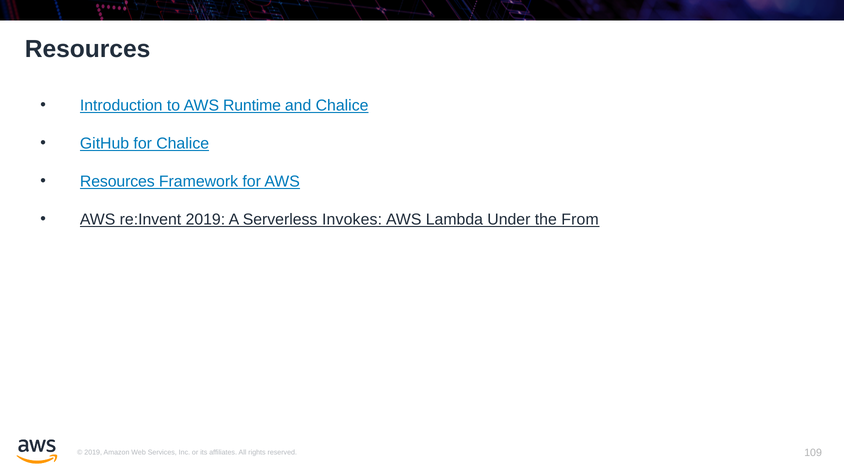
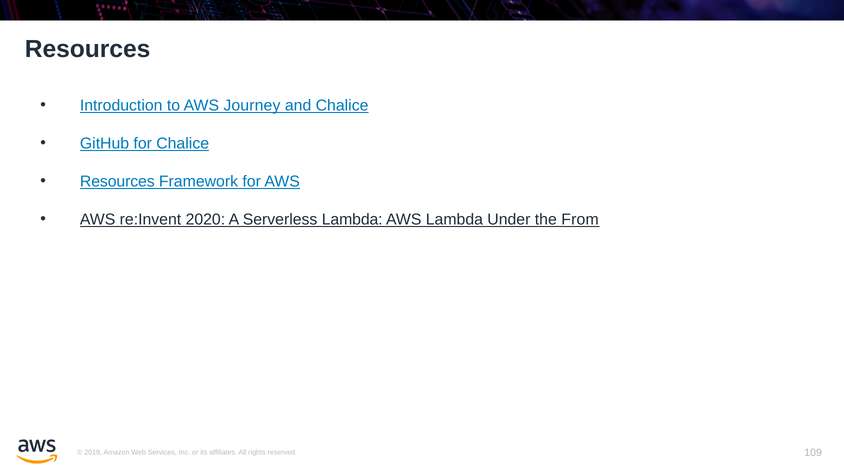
Runtime: Runtime -> Journey
re:Invent 2019: 2019 -> 2020
Serverless Invokes: Invokes -> Lambda
